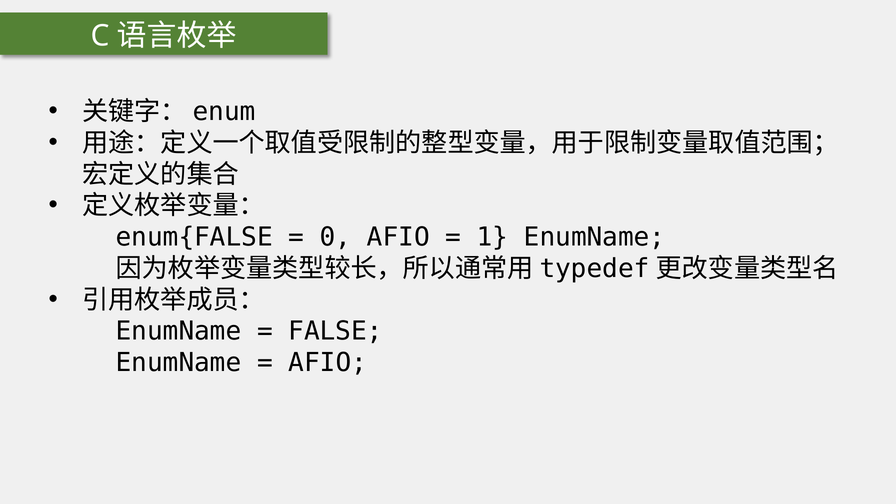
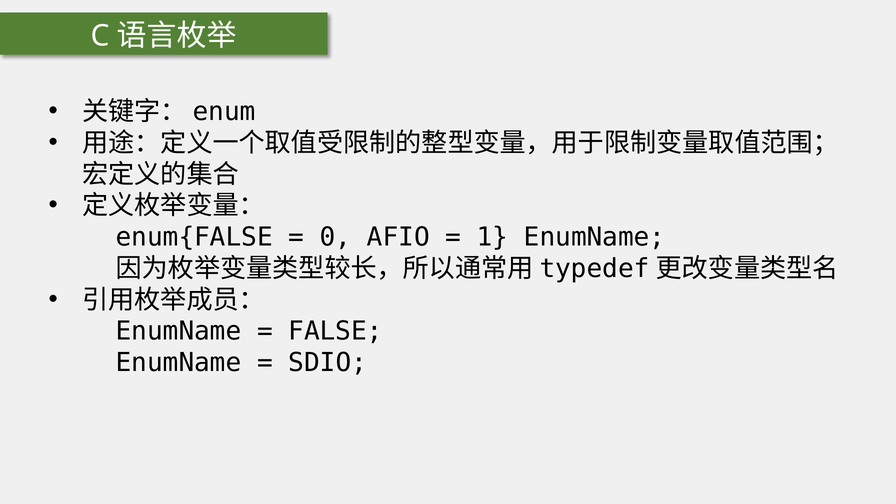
AFIO at (328, 363): AFIO -> SDIO
